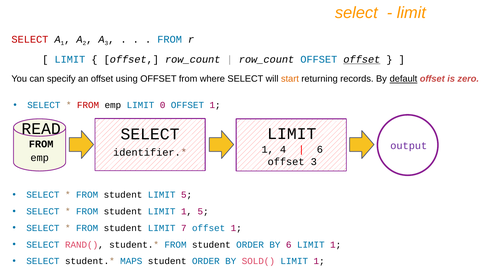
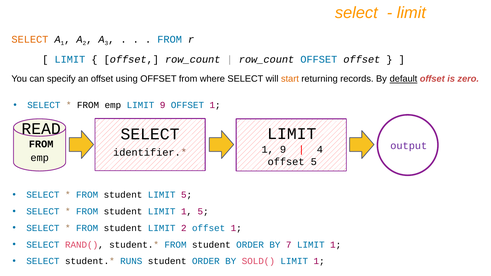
SELECT at (30, 39) colour: red -> orange
offset at (362, 59) underline: present -> none
FROM at (88, 105) colour: red -> black
LIMIT 0: 0 -> 9
1 4: 4 -> 9
6 at (320, 150): 6 -> 4
offset 3: 3 -> 5
LIMIT 7: 7 -> 2
BY 6: 6 -> 7
MAPS: MAPS -> RUNS
